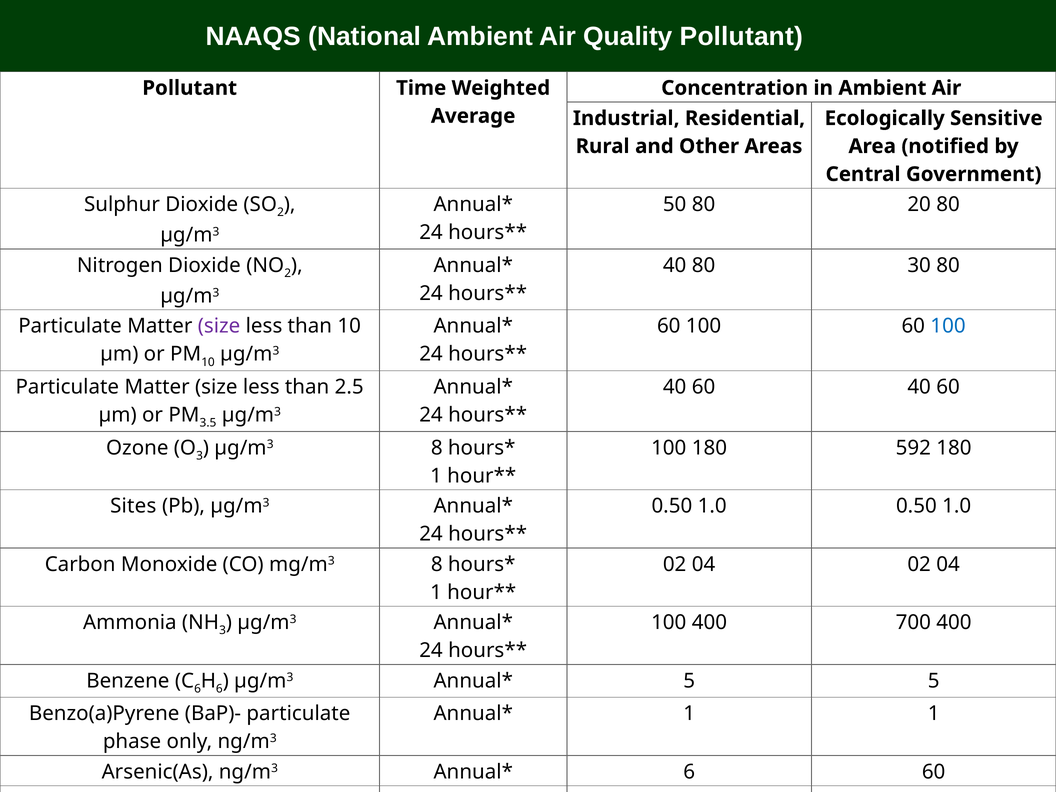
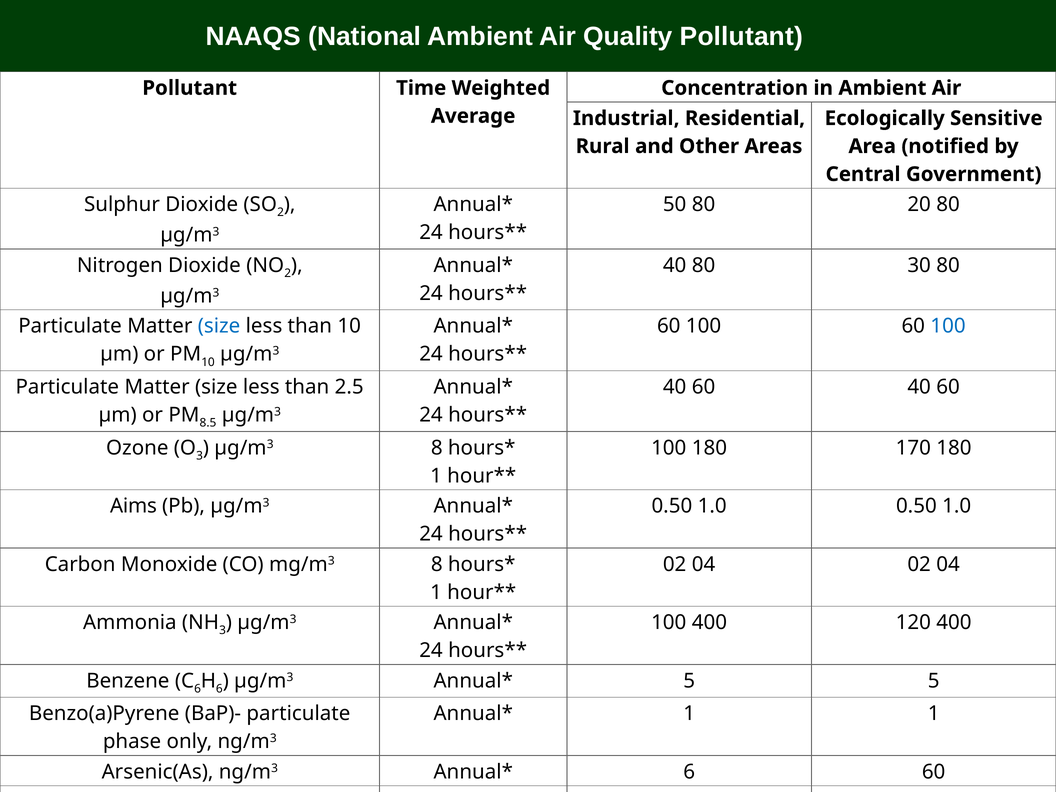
size at (219, 326) colour: purple -> blue
3.5: 3.5 -> 8.5
592: 592 -> 170
Sites: Sites -> Aims
700: 700 -> 120
